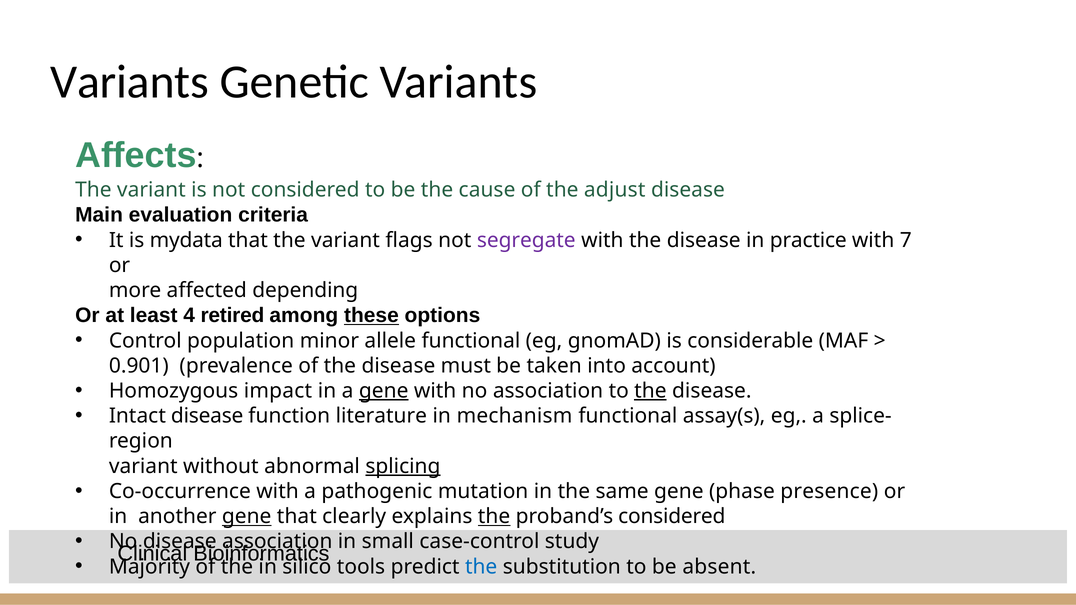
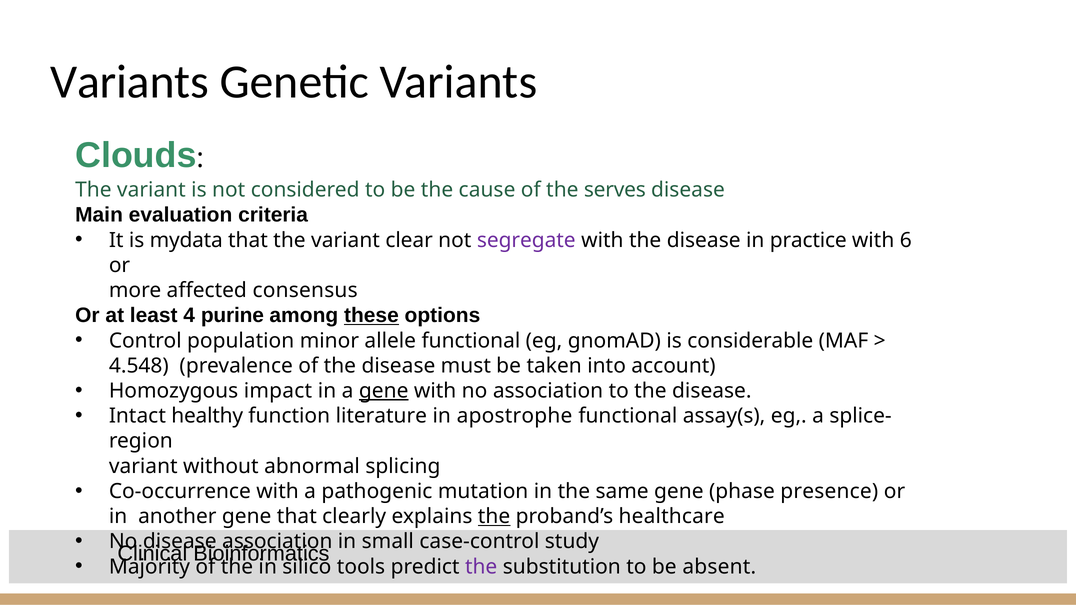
Affects: Affects -> Clouds
adjust: adjust -> serves
flags: flags -> clear
7: 7 -> 6
depending: depending -> consensus
retired: retired -> purine
0.901: 0.901 -> 4.548
the at (650, 391) underline: present -> none
Intact disease: disease -> healthy
mechanism: mechanism -> apostrophe
splicing underline: present -> none
gene at (247, 517) underline: present -> none
proband’s considered: considered -> healthcare
the at (481, 567) colour: blue -> purple
